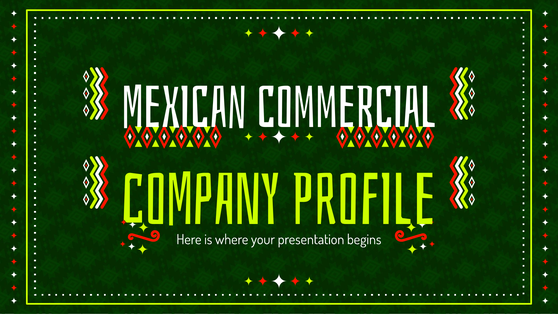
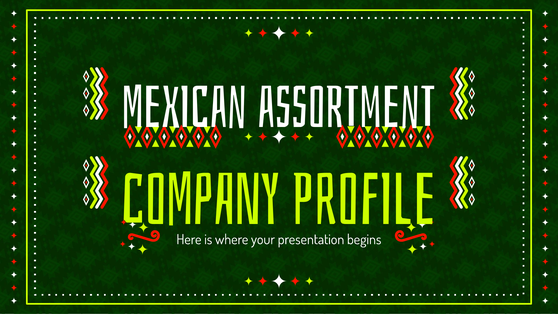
commercial: commercial -> assortment
